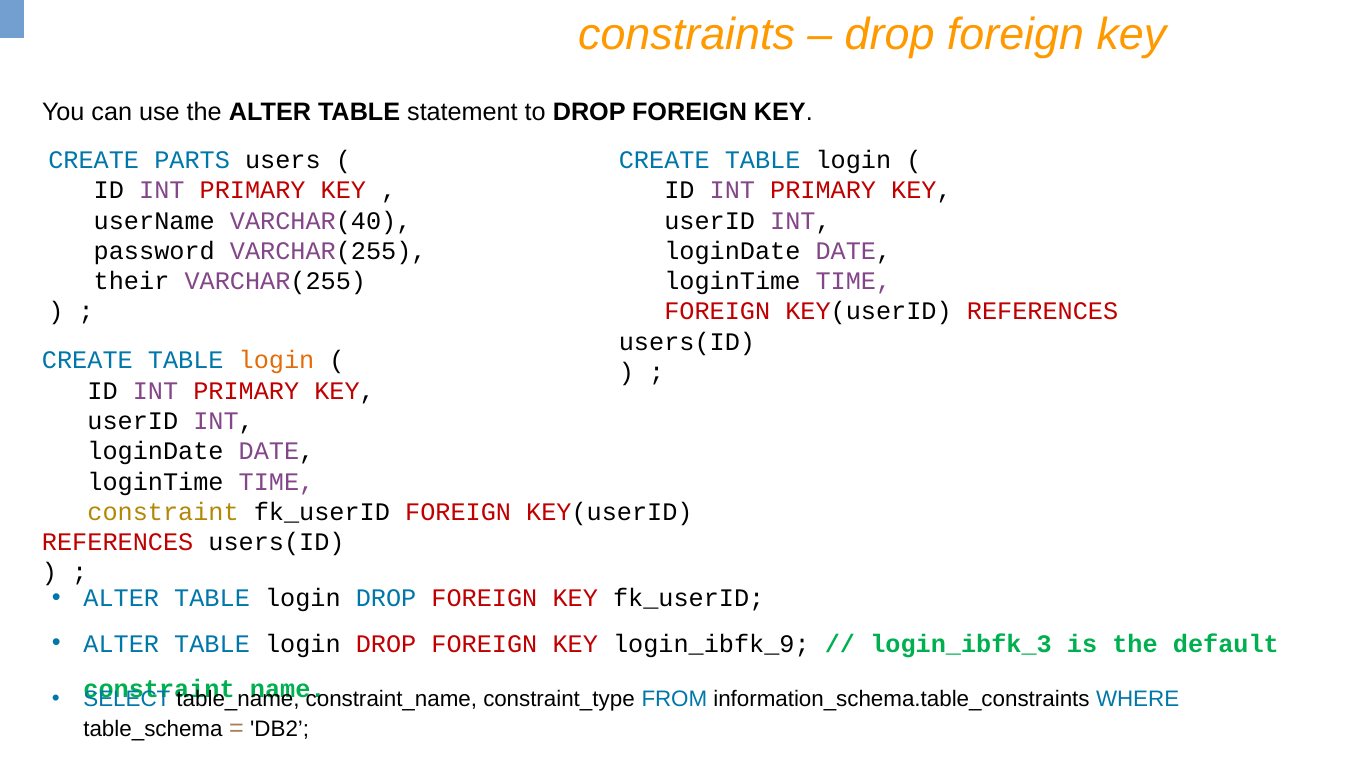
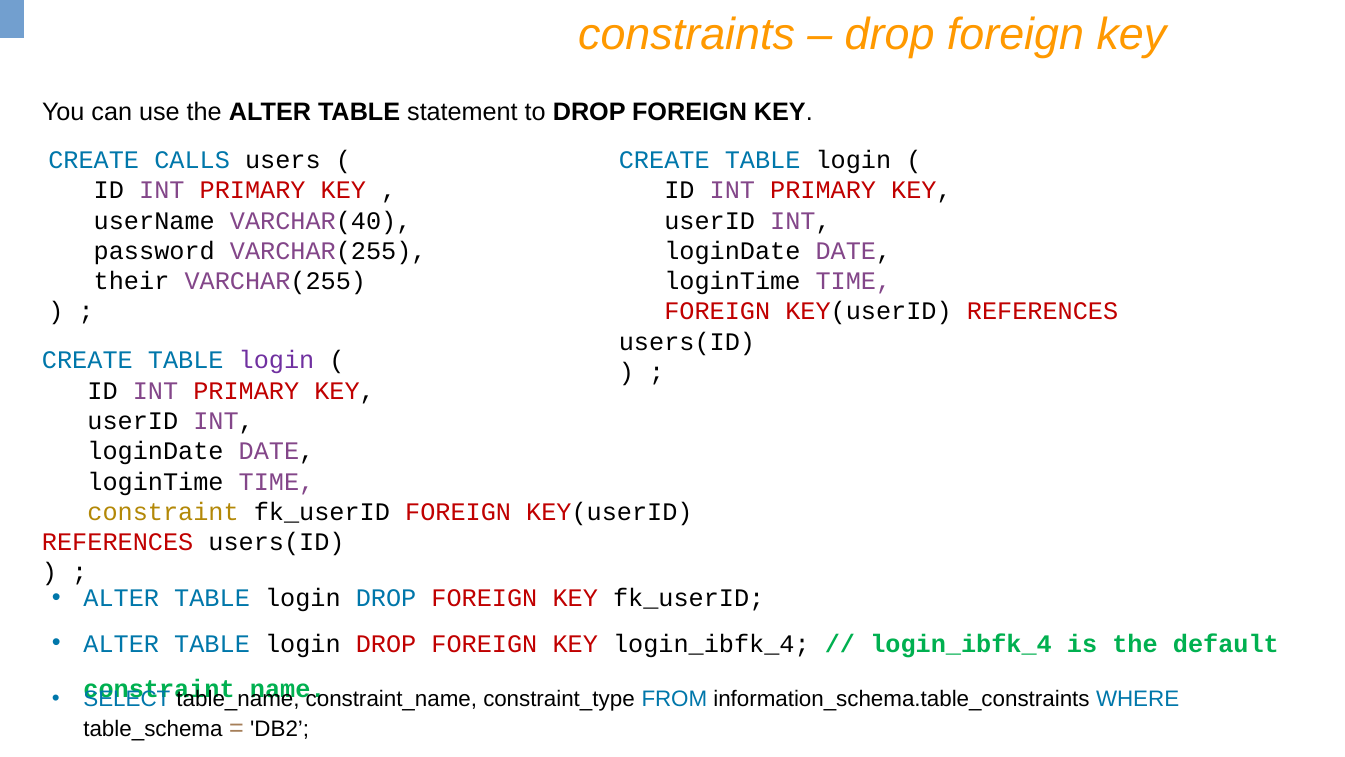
PARTS: PARTS -> CALLS
login at (277, 360) colour: orange -> purple
KEY login_ibfk_9: login_ibfk_9 -> login_ibfk_4
login_ibfk_3 at (961, 643): login_ibfk_3 -> login_ibfk_4
